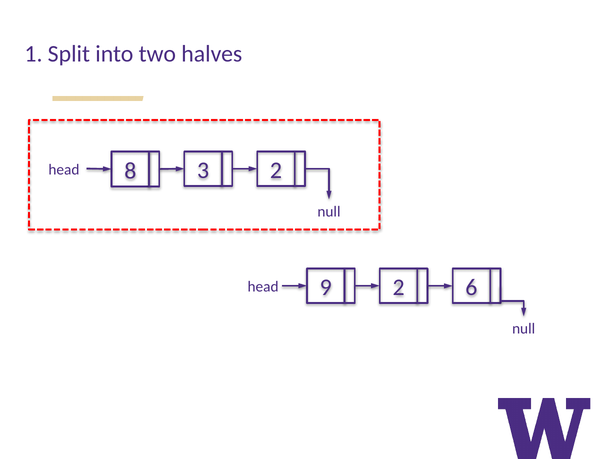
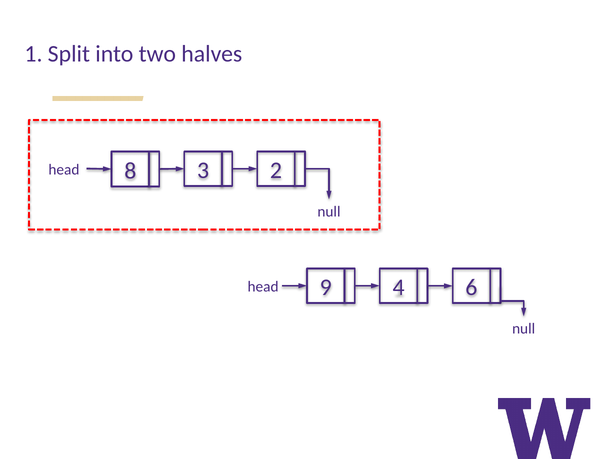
9 2: 2 -> 4
